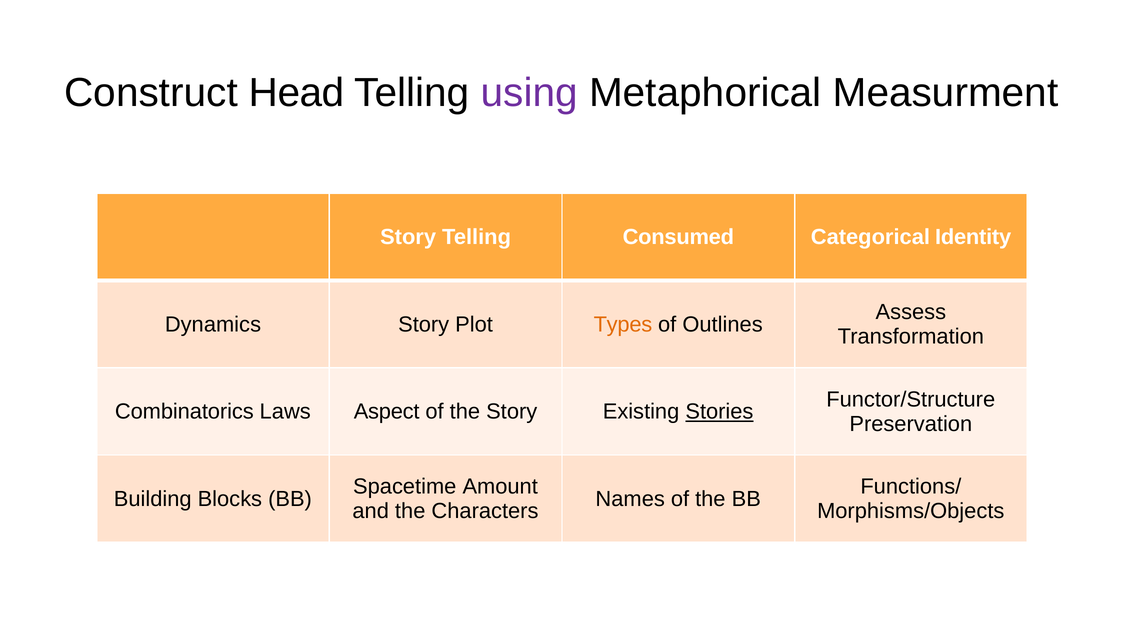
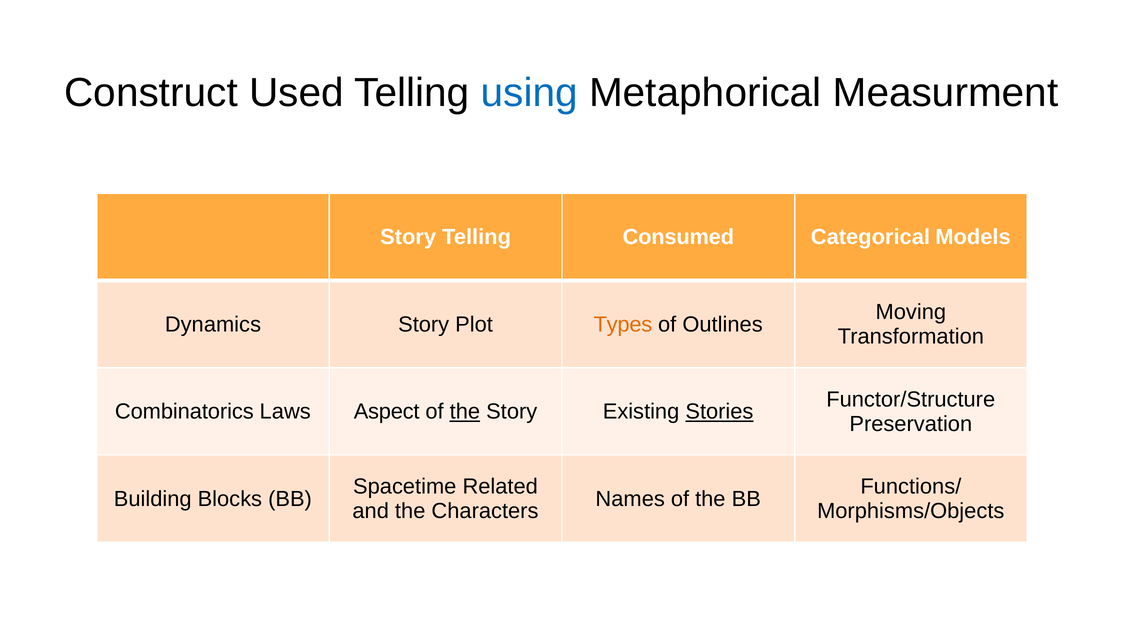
Head: Head -> Used
using colour: purple -> blue
Identity: Identity -> Models
Assess: Assess -> Moving
the at (465, 412) underline: none -> present
Amount: Amount -> Related
